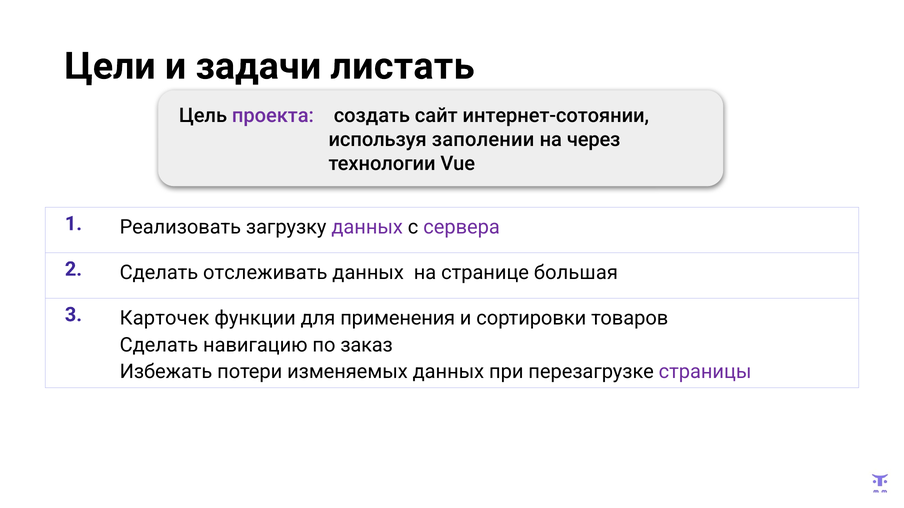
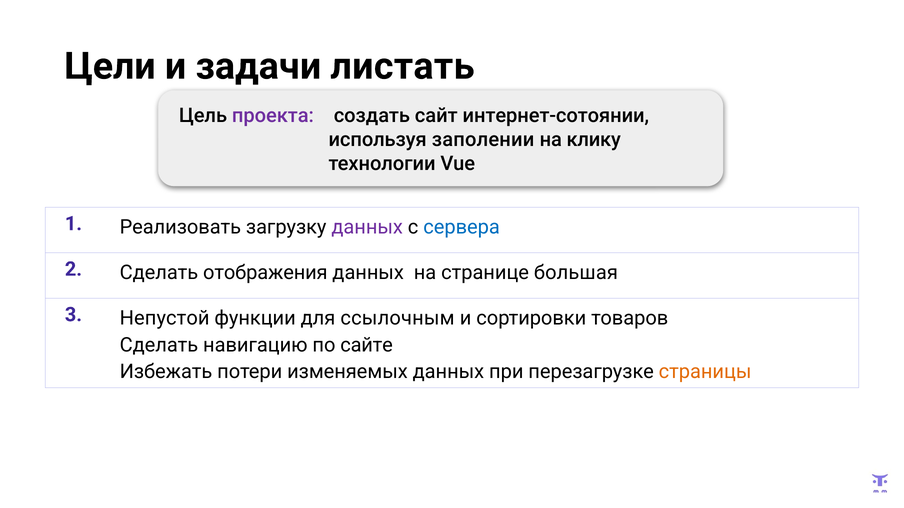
через: через -> клику
сервера colour: purple -> blue
отслеживать: отслеживать -> отображения
Карточек: Карточек -> Непустой
применения: применения -> ссылочным
заказ: заказ -> сайте
страницы colour: purple -> orange
